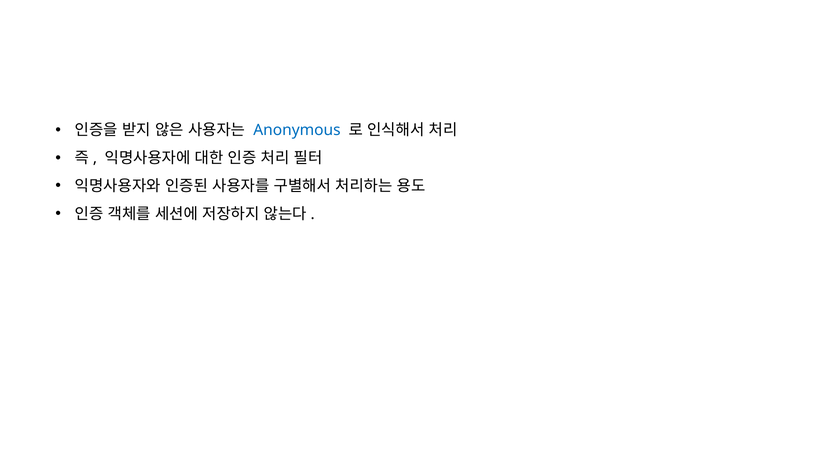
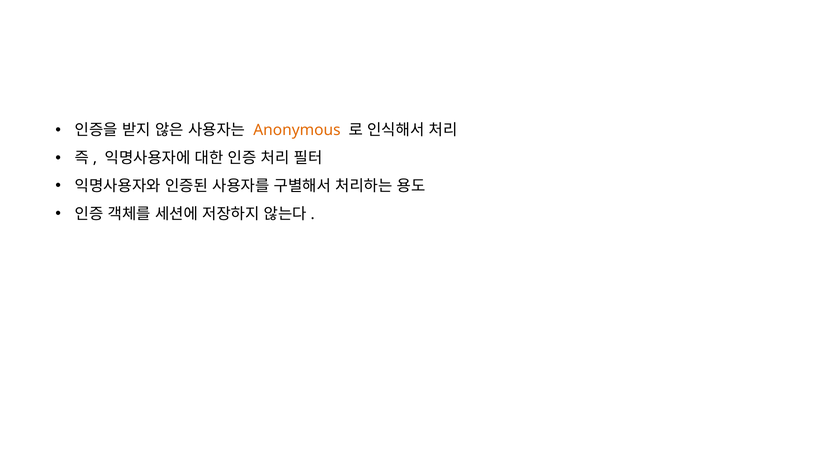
Anonymous colour: blue -> orange
